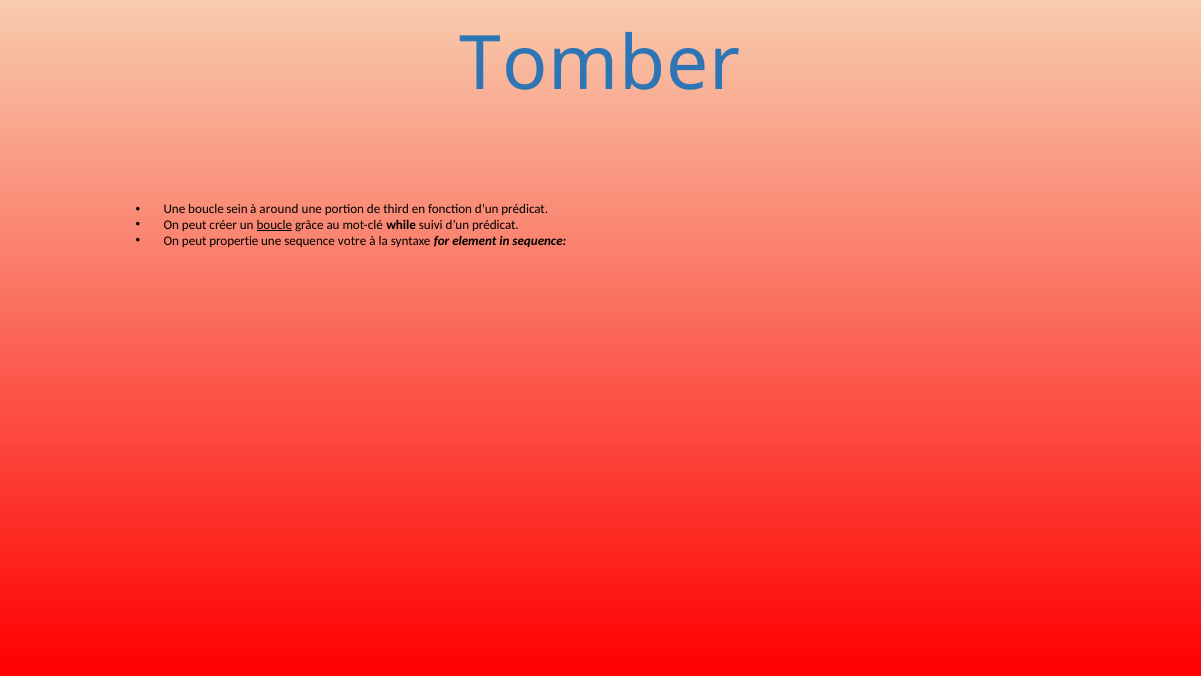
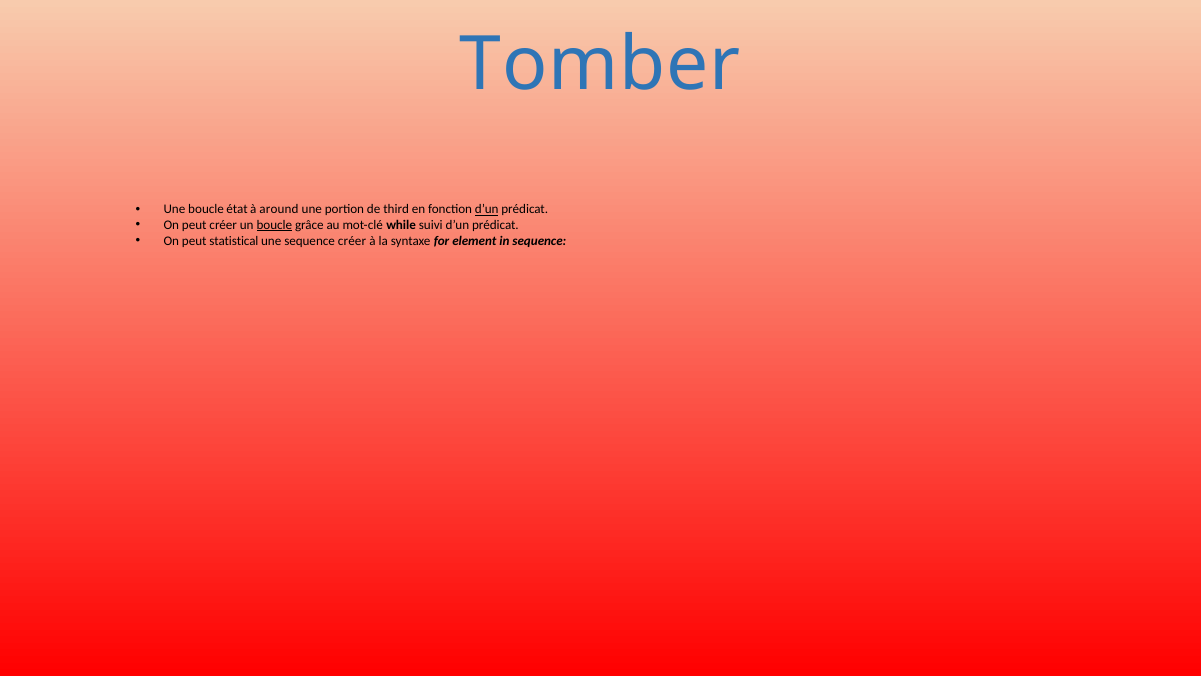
sein: sein -> état
d’un at (487, 209) underline: none -> present
propertie: propertie -> statistical
sequence votre: votre -> créer
